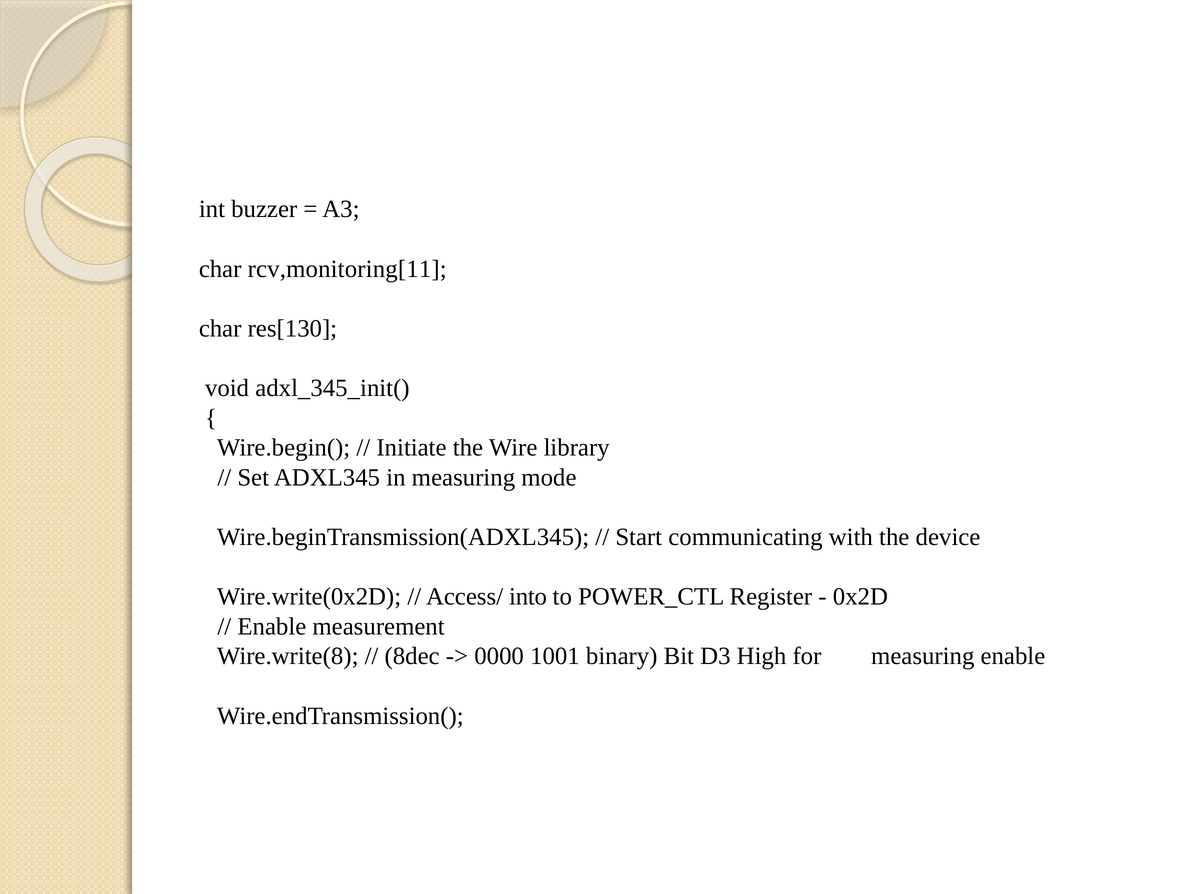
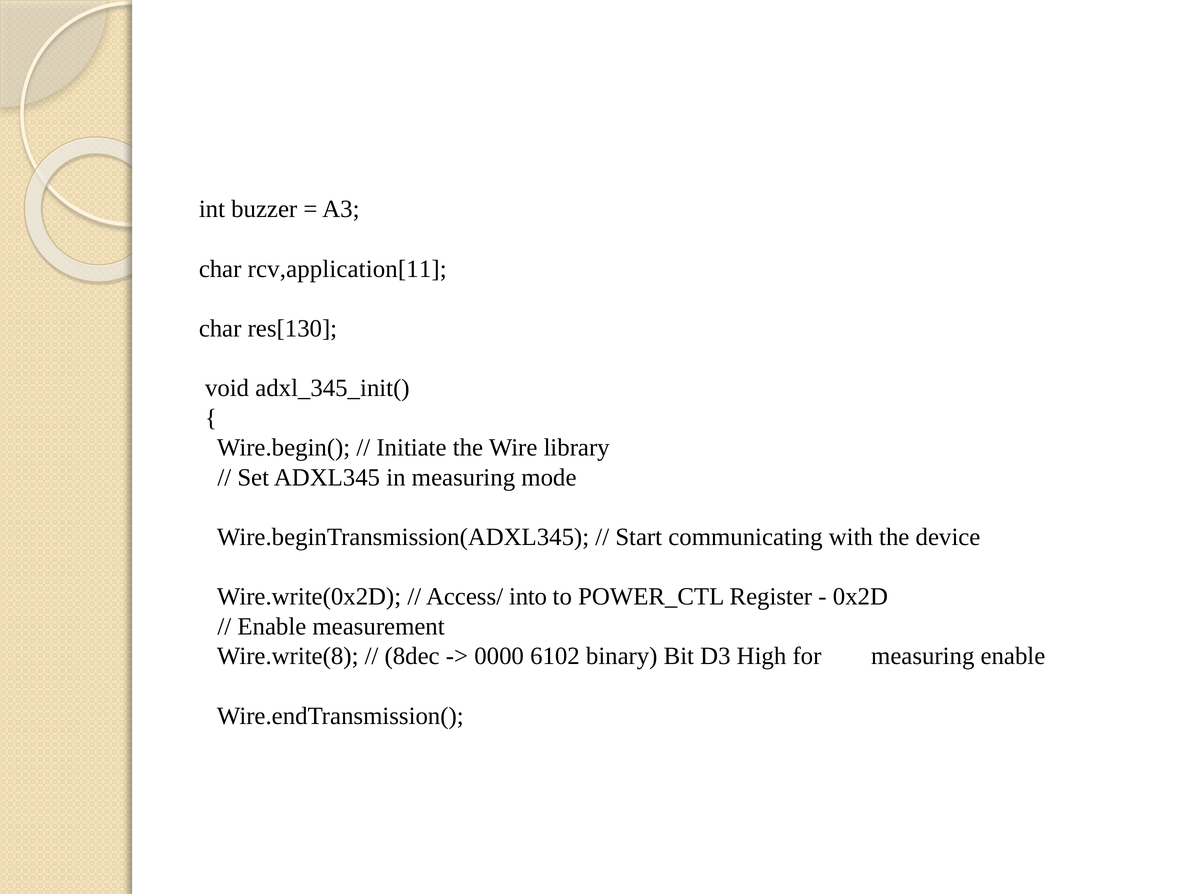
rcv,monitoring[11: rcv,monitoring[11 -> rcv,application[11
1001: 1001 -> 6102
